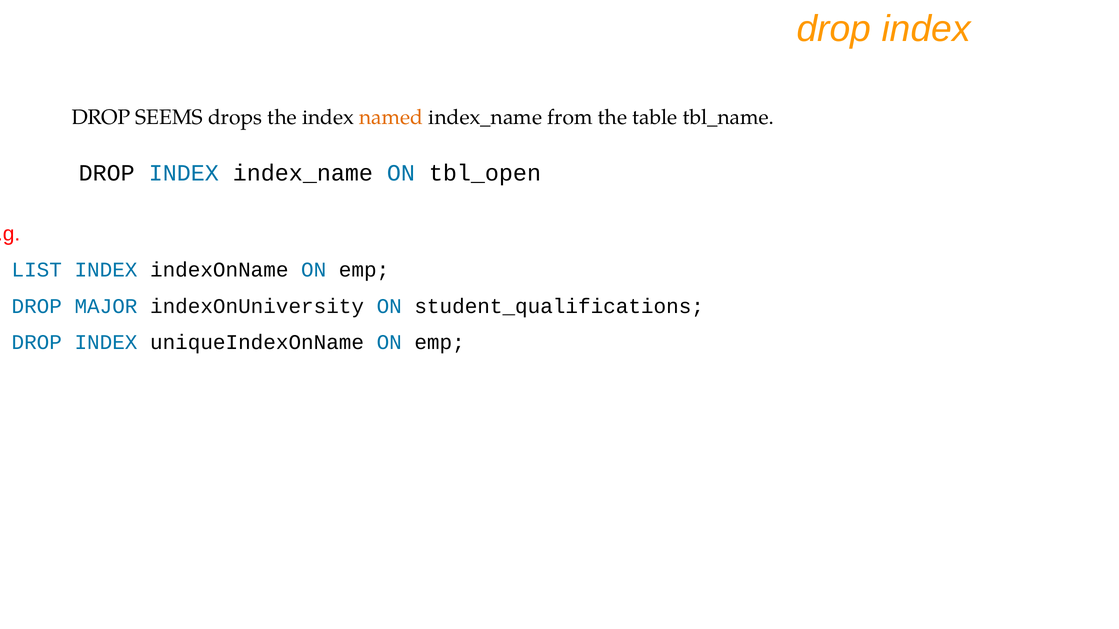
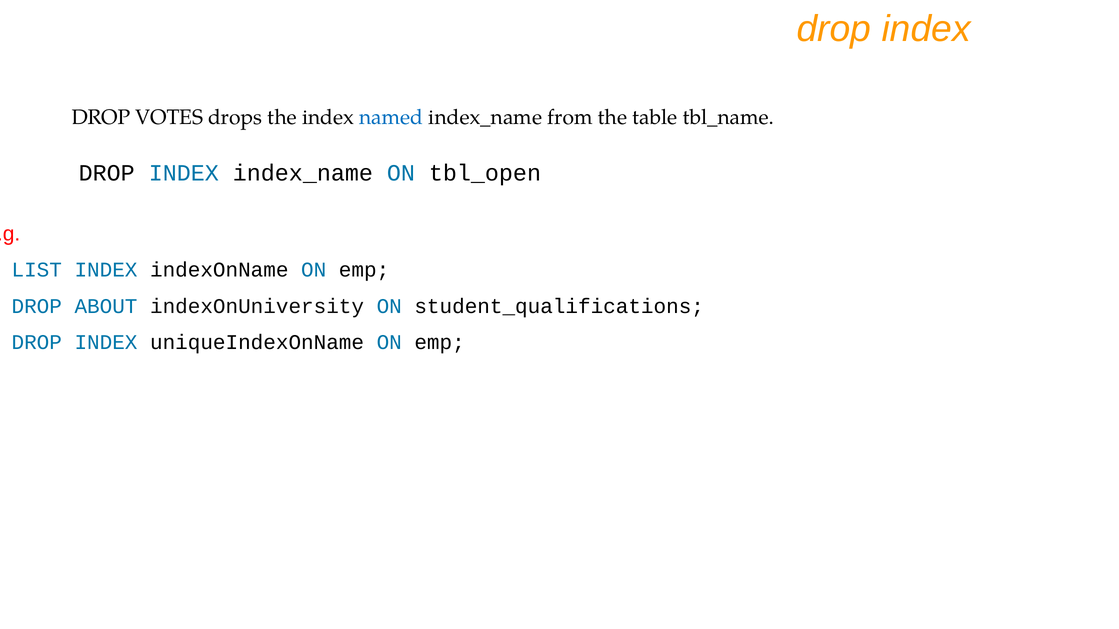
SEEMS: SEEMS -> VOTES
named colour: orange -> blue
MAJOR: MAJOR -> ABOUT
